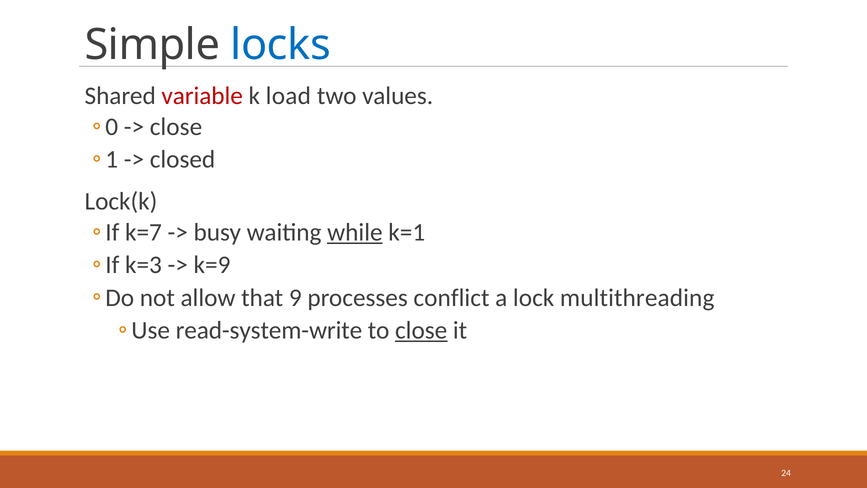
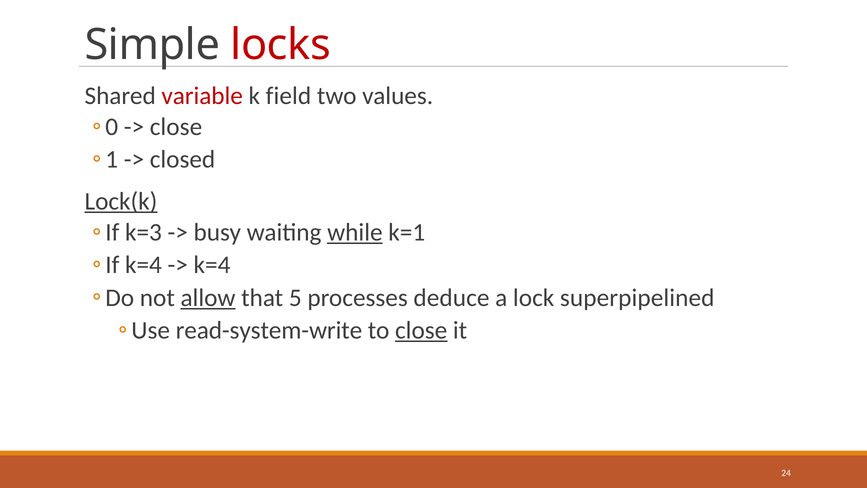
locks colour: blue -> red
load: load -> field
Lock(k underline: none -> present
k=7: k=7 -> k=3
k=3 at (143, 265): k=3 -> k=4
k=9 at (212, 265): k=9 -> k=4
allow underline: none -> present
9: 9 -> 5
conflict: conflict -> deduce
multithreading: multithreading -> superpipelined
